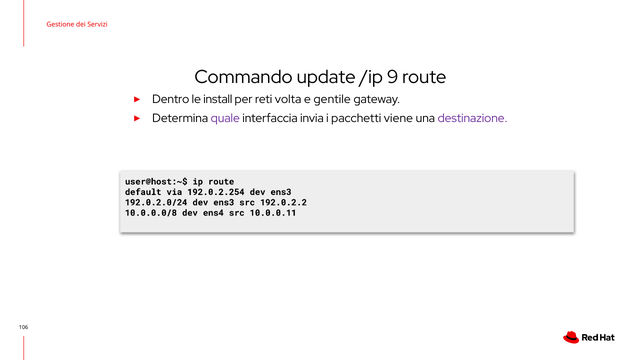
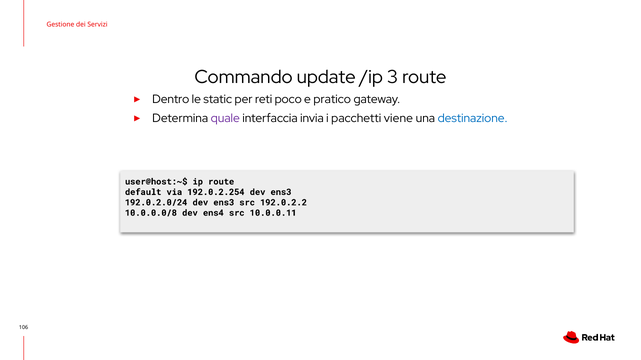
9: 9 -> 3
install: install -> static
volta: volta -> poco
gentile: gentile -> pratico
destinazione colour: purple -> blue
